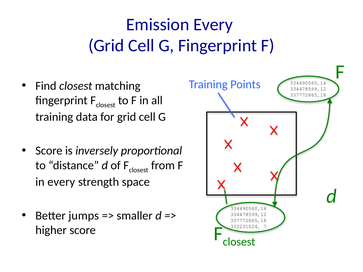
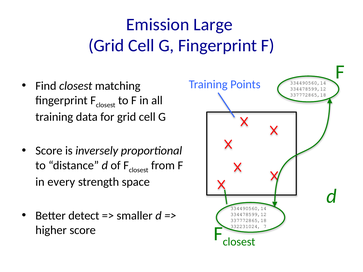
Emission Every: Every -> Large
jumps: jumps -> detect
